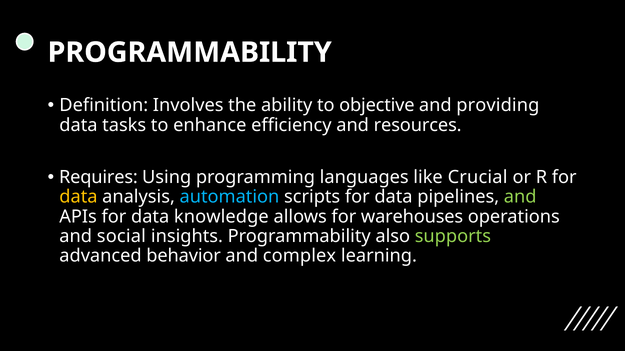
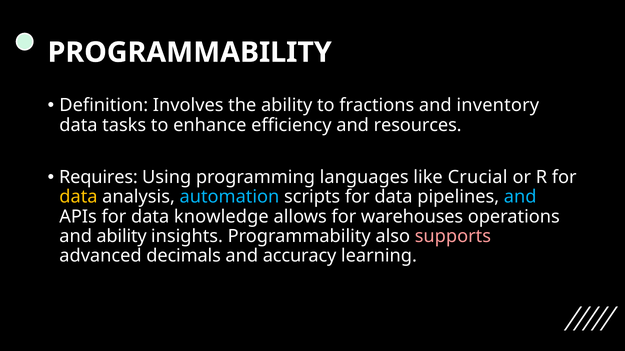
objective: objective -> fractions
providing: providing -> inventory
and at (520, 197) colour: light green -> light blue
and social: social -> ability
supports colour: light green -> pink
behavior: behavior -> decimals
complex: complex -> accuracy
